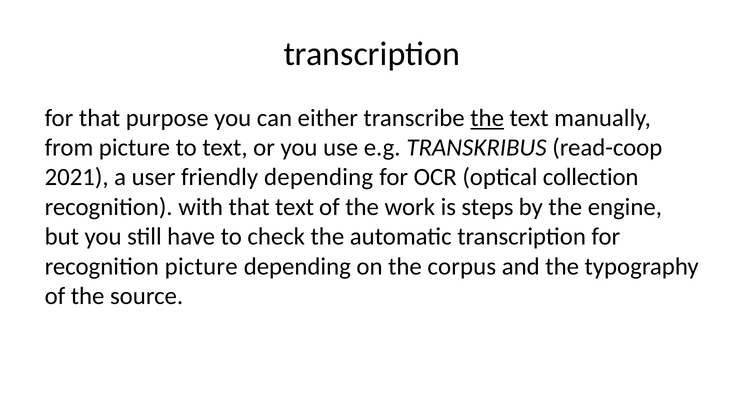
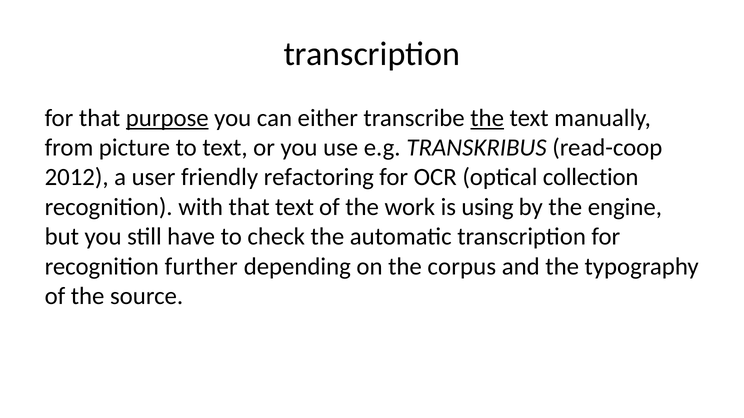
purpose underline: none -> present
2021: 2021 -> 2012
friendly depending: depending -> refactoring
steps: steps -> using
recognition picture: picture -> further
